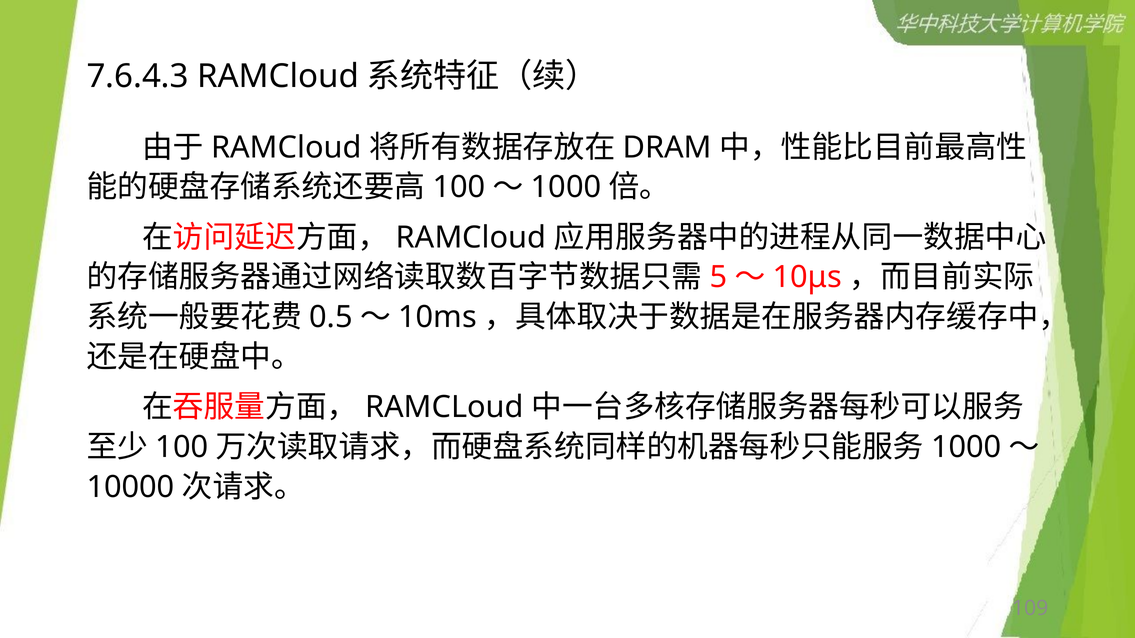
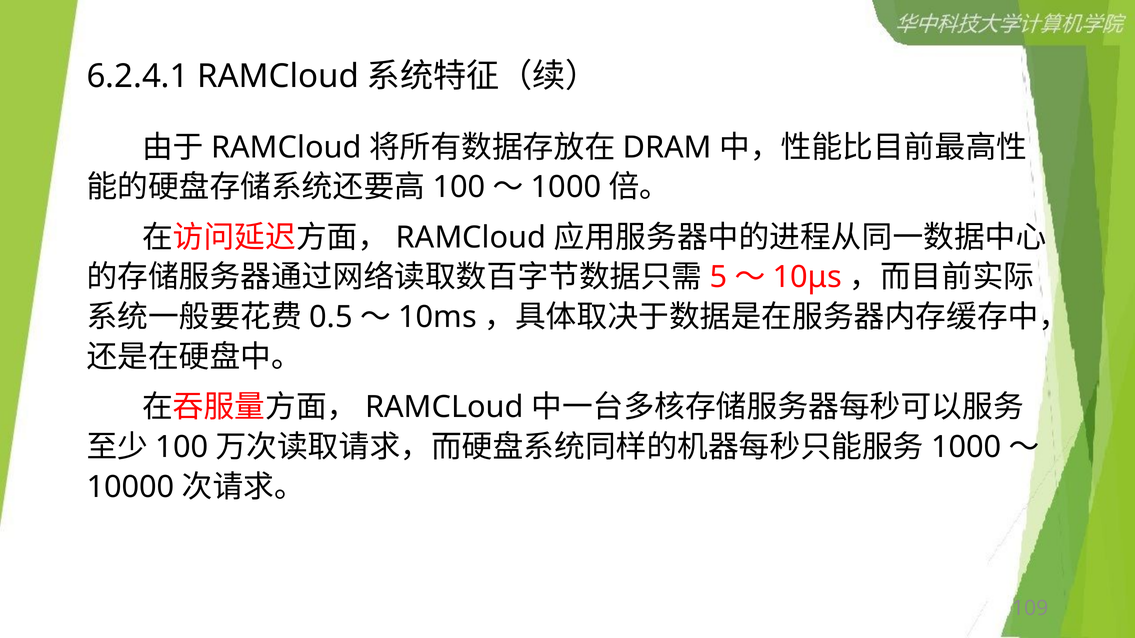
7.6.4.3: 7.6.4.3 -> 6.2.4.1
